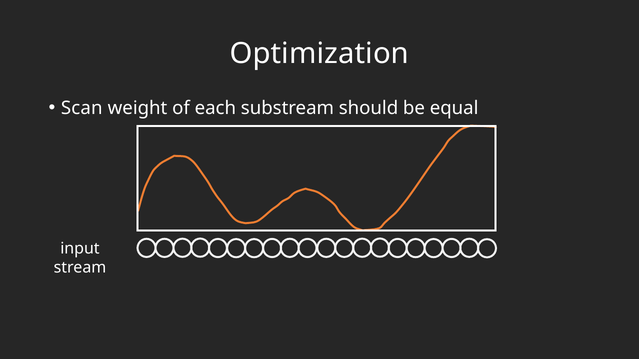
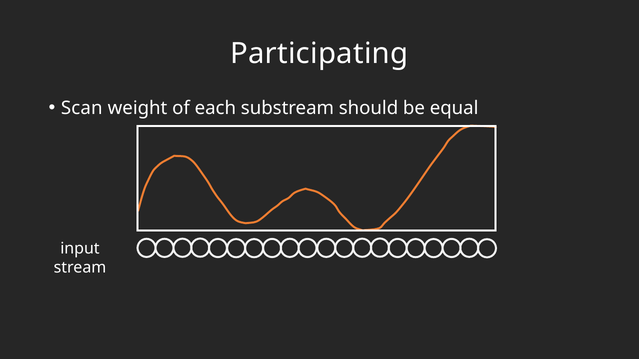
Optimization: Optimization -> Participating
